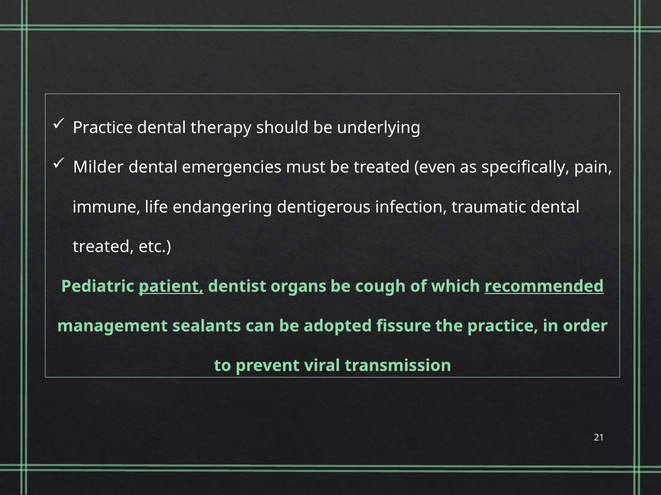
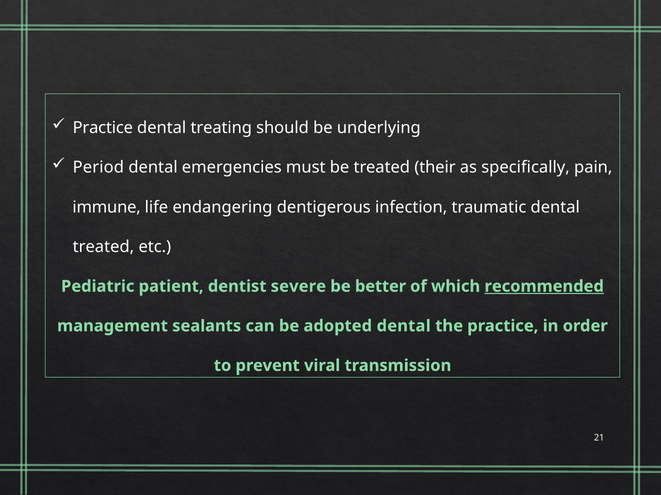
therapy: therapy -> treating
Milder: Milder -> Period
even: even -> their
patient underline: present -> none
organs: organs -> severe
cough: cough -> better
adopted fissure: fissure -> dental
